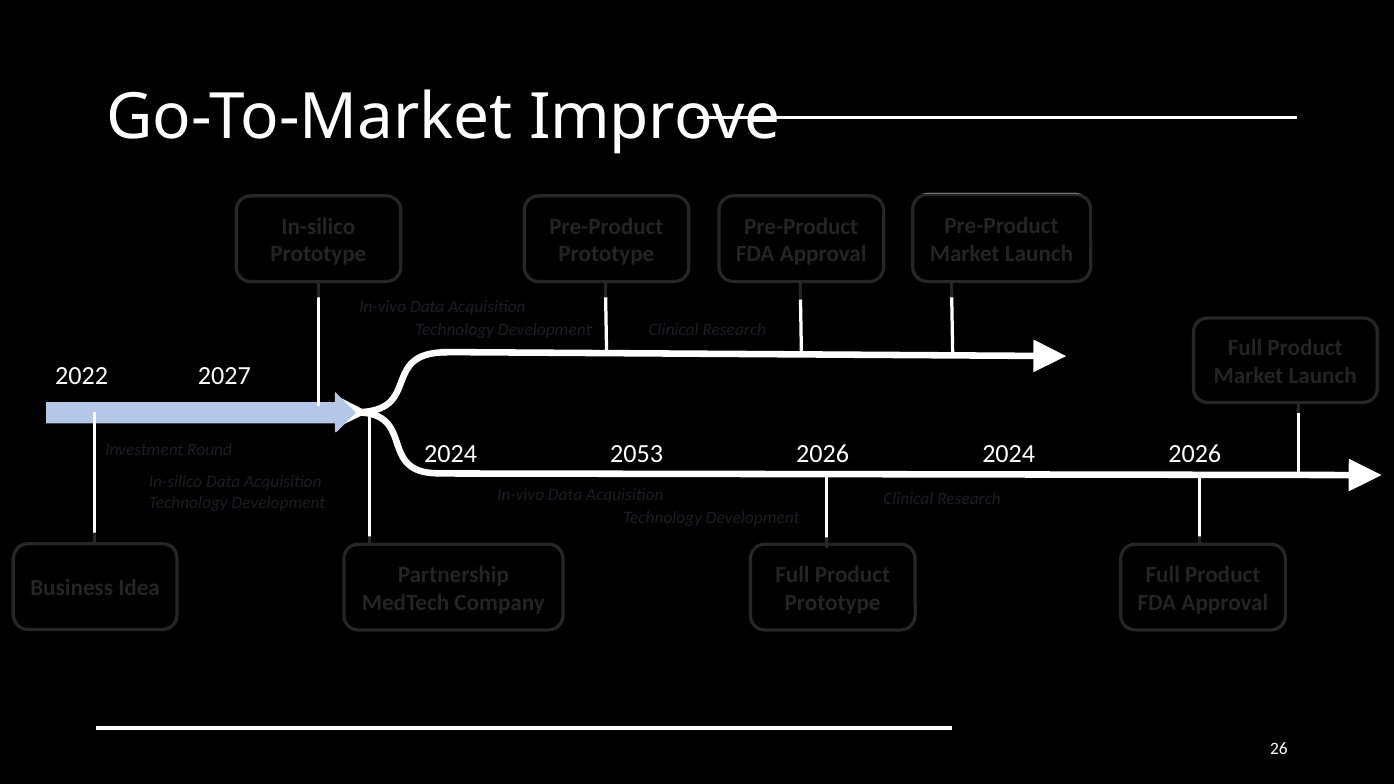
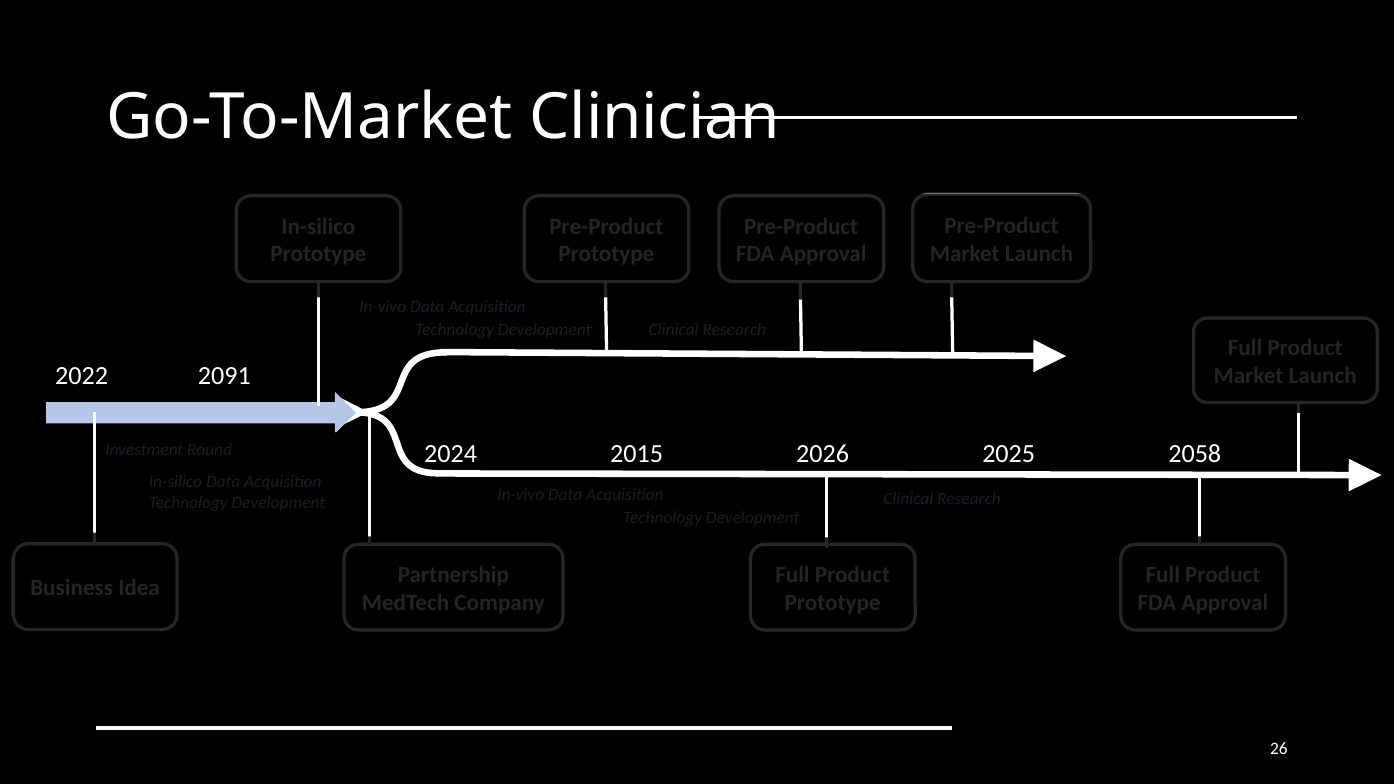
Improve: Improve -> Clinician
2027: 2027 -> 2091
2053: 2053 -> 2015
2026 2024: 2024 -> 2025
2026 at (1195, 454): 2026 -> 2058
